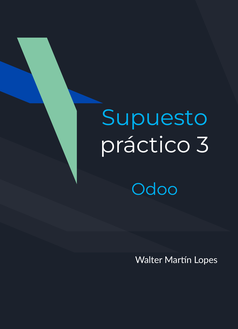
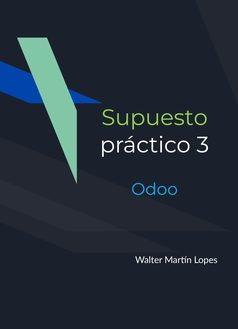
Supuesto colour: light blue -> light green
